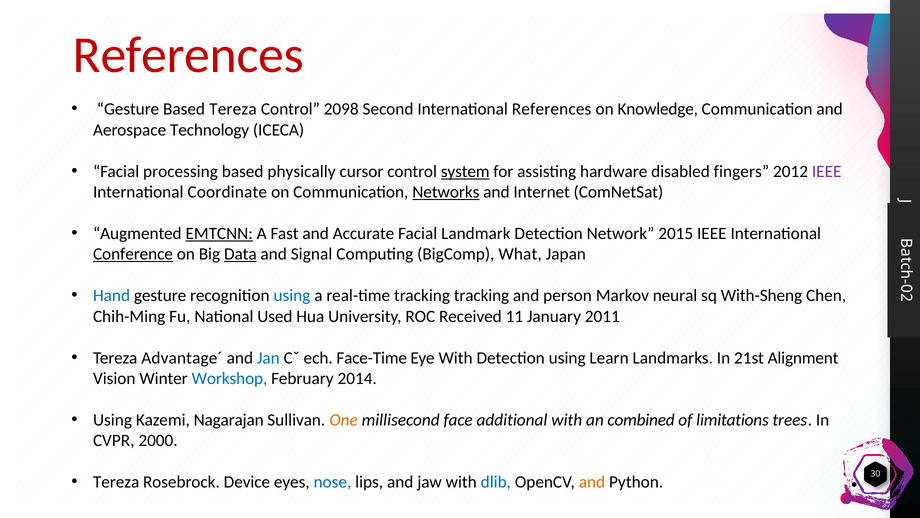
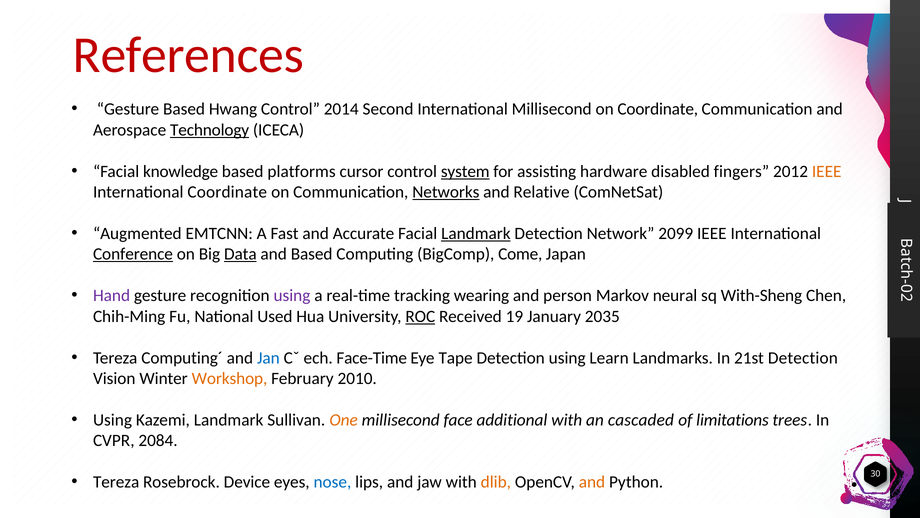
Based Tereza: Tereza -> Hwang
2098: 2098 -> 2014
International References: References -> Millisecond
on Knowledge: Knowledge -> Coordinate
Technology underline: none -> present
processing: processing -> knowledge
physically: physically -> platforms
IEEE at (827, 171) colour: purple -> orange
Internet: Internet -> Relative
EMTCNN underline: present -> none
Landmark at (476, 233) underline: none -> present
2015: 2015 -> 2099
and Signal: Signal -> Based
What: What -> Come
Hand colour: blue -> purple
using at (292, 295) colour: blue -> purple
tracking tracking: tracking -> wearing
ROC underline: none -> present
11: 11 -> 19
2011: 2011 -> 2035
Advantage´: Advantage´ -> Computing´
Eye With: With -> Tape
21st Alignment: Alignment -> Detection
Workshop colour: blue -> orange
2014: 2014 -> 2010
Kazemi Nagarajan: Nagarajan -> Landmark
combined: combined -> cascaded
2000: 2000 -> 2084
dlib colour: blue -> orange
